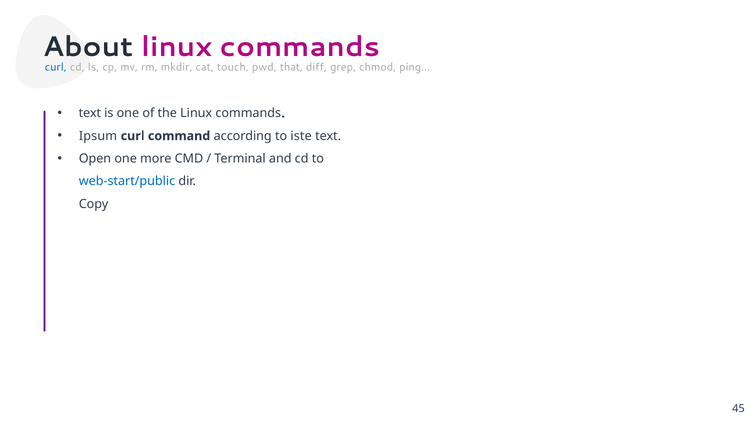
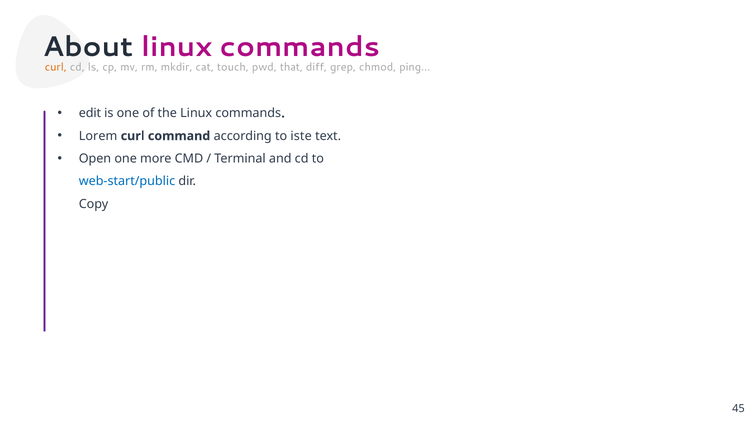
curl at (56, 67) colour: blue -> orange
text at (90, 113): text -> edit
Ipsum: Ipsum -> Lorem
